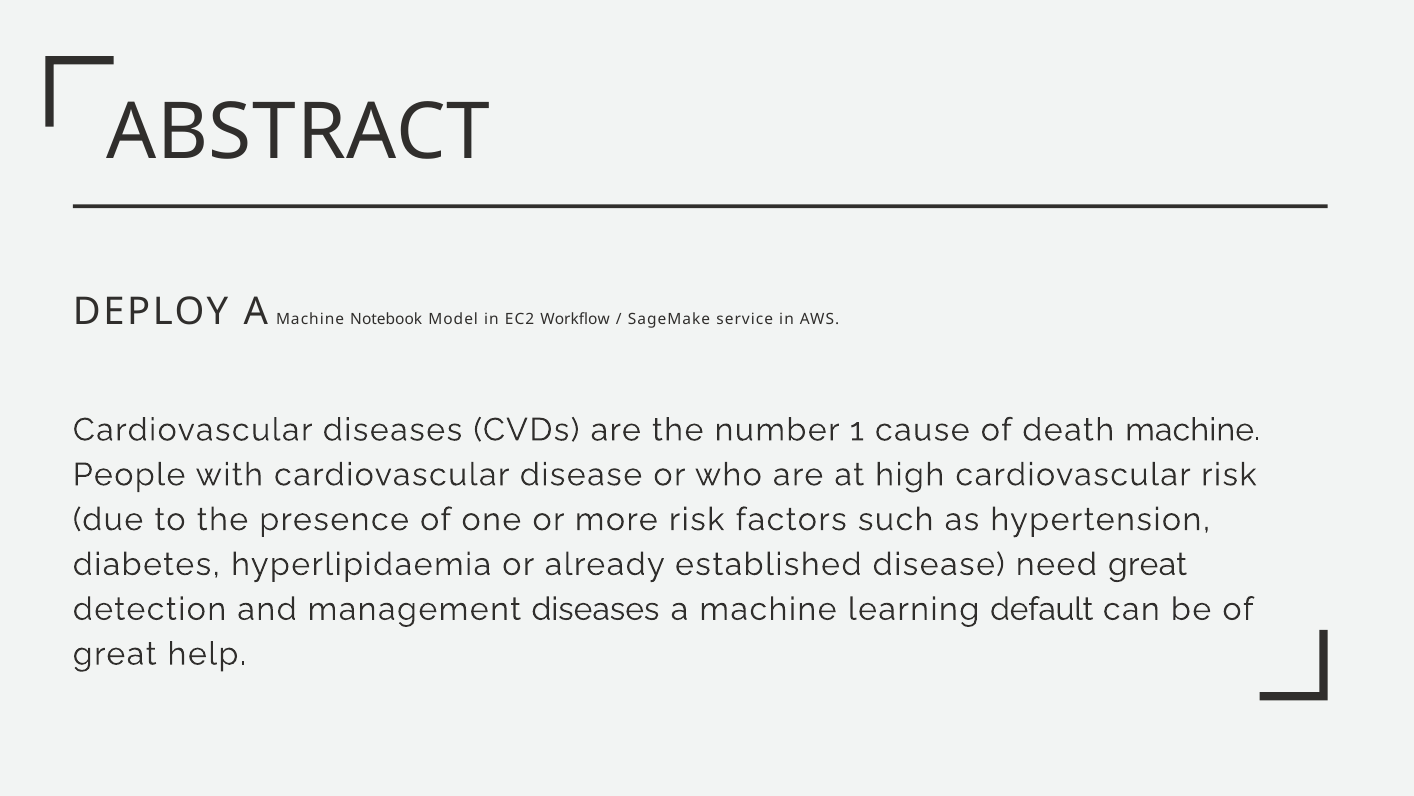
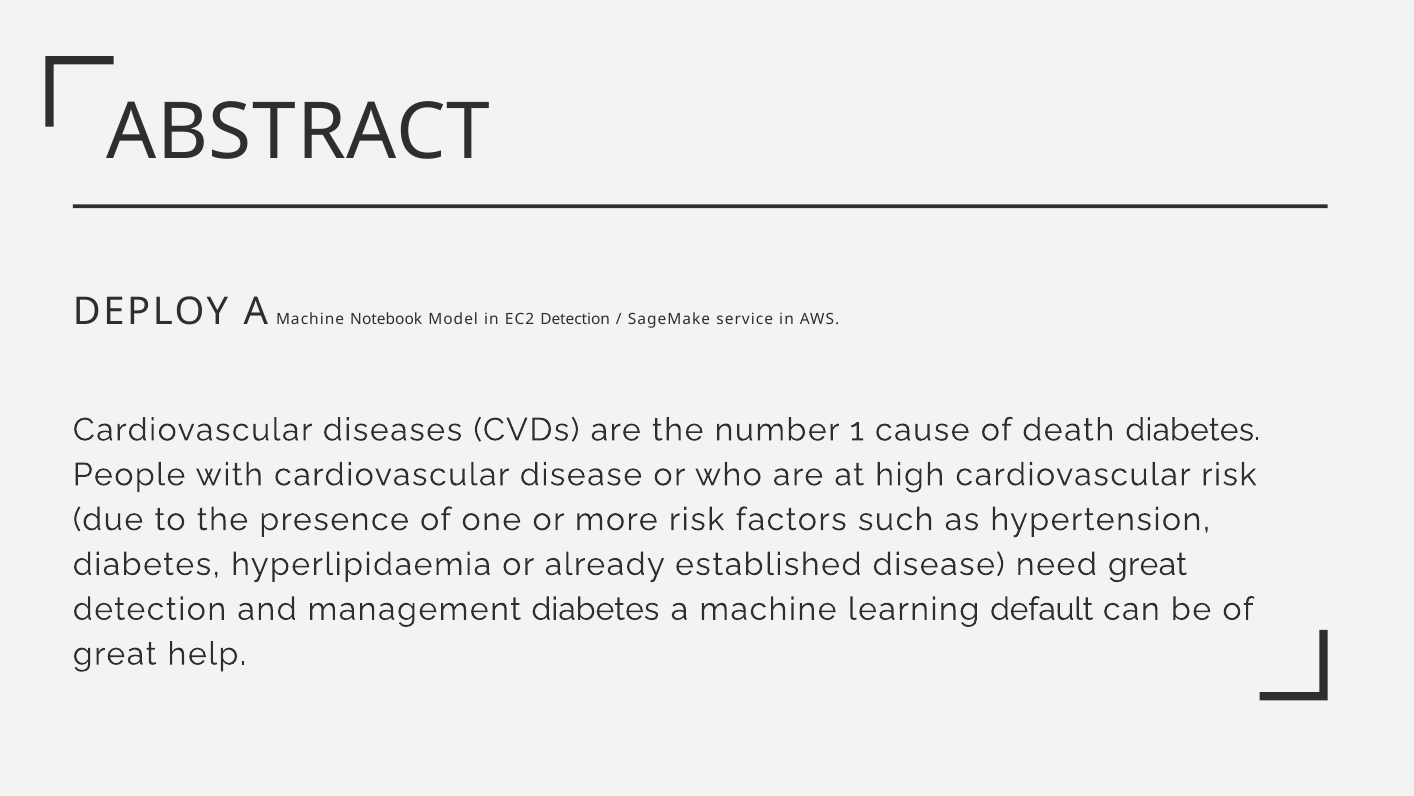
EC2 Workflow: Workflow -> Detection
death machine: machine -> diabetes
management diseases: diseases -> diabetes
